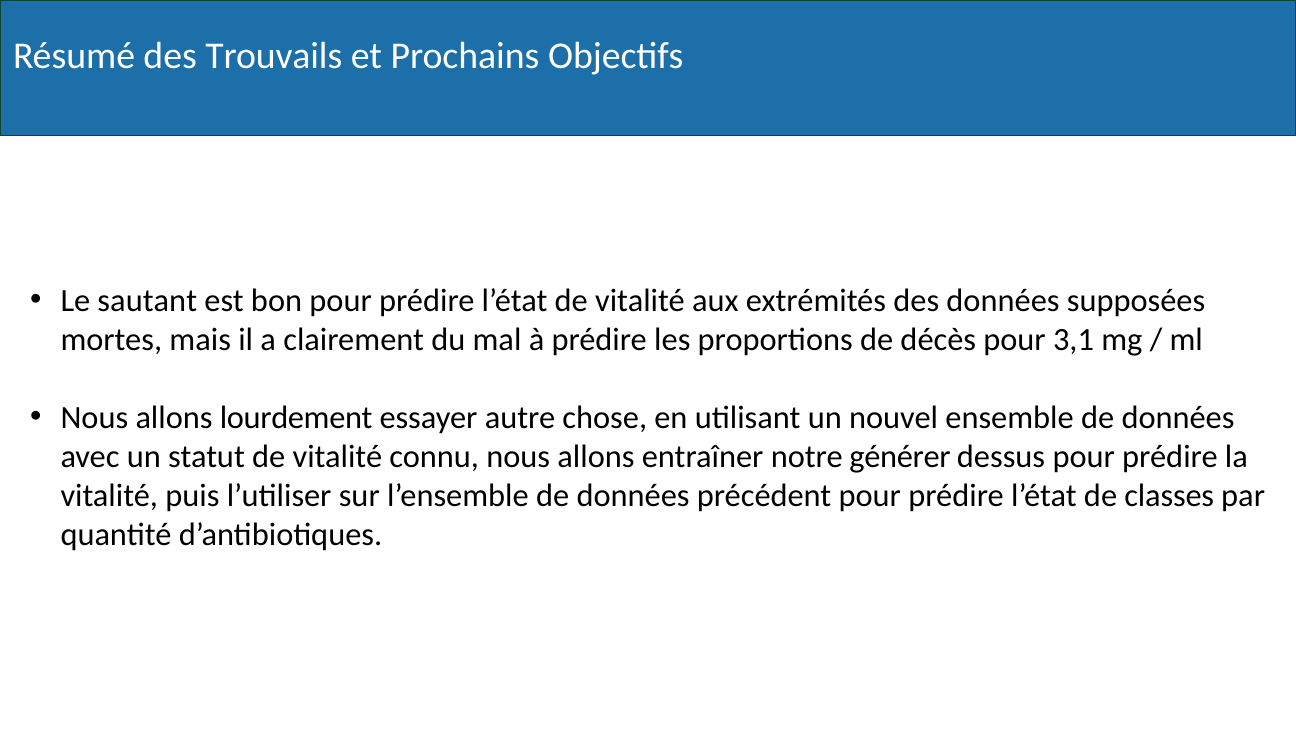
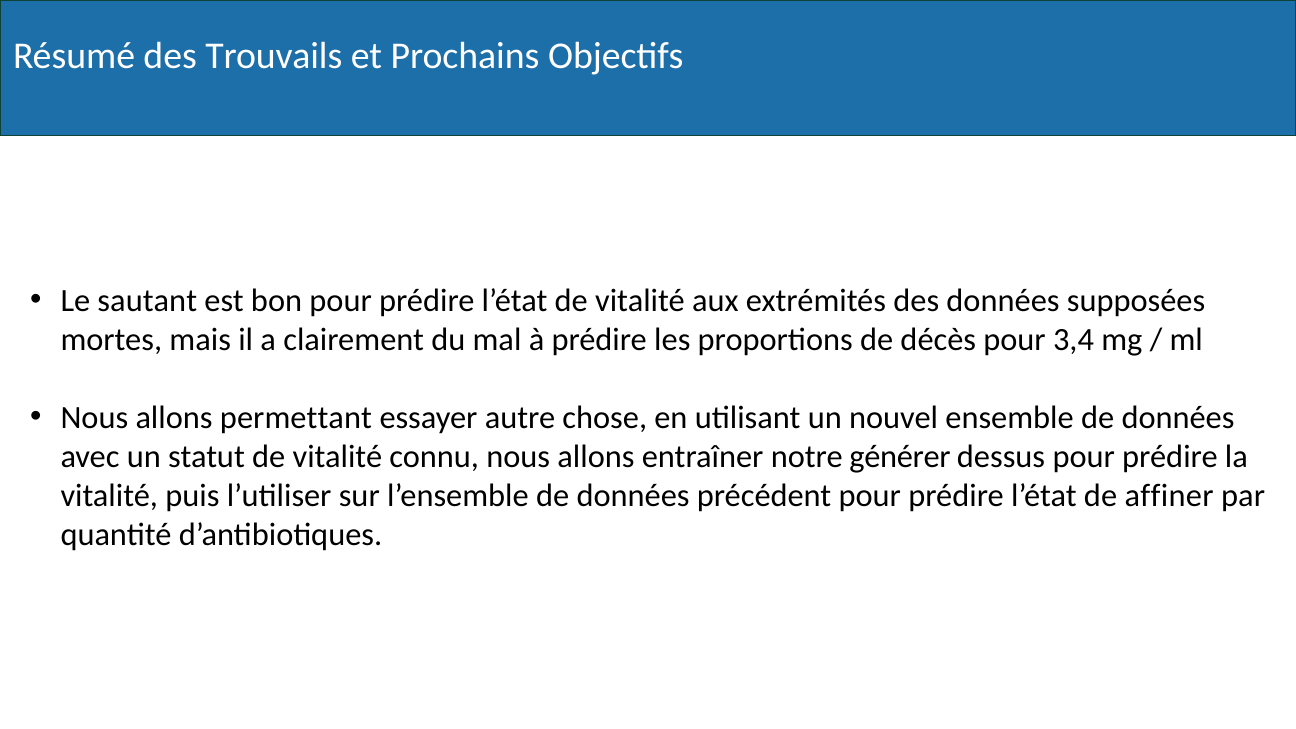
3,1: 3,1 -> 3,4
lourdement: lourdement -> permettant
classes: classes -> affiner
